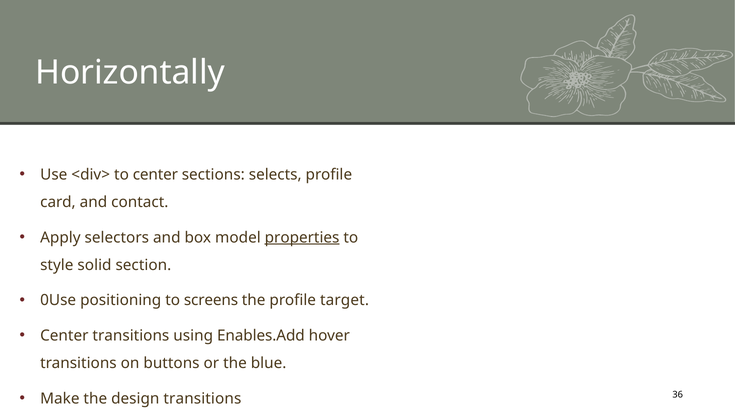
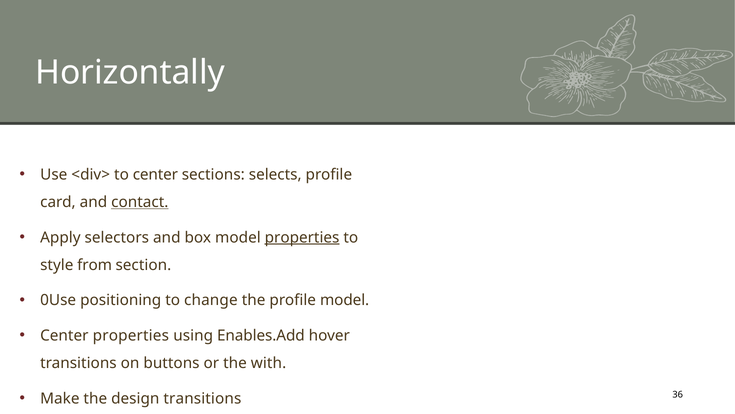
contact underline: none -> present
solid: solid -> from
to screens: screens -> change
profile target: target -> model
Center transitions: transitions -> properties
blue: blue -> with
